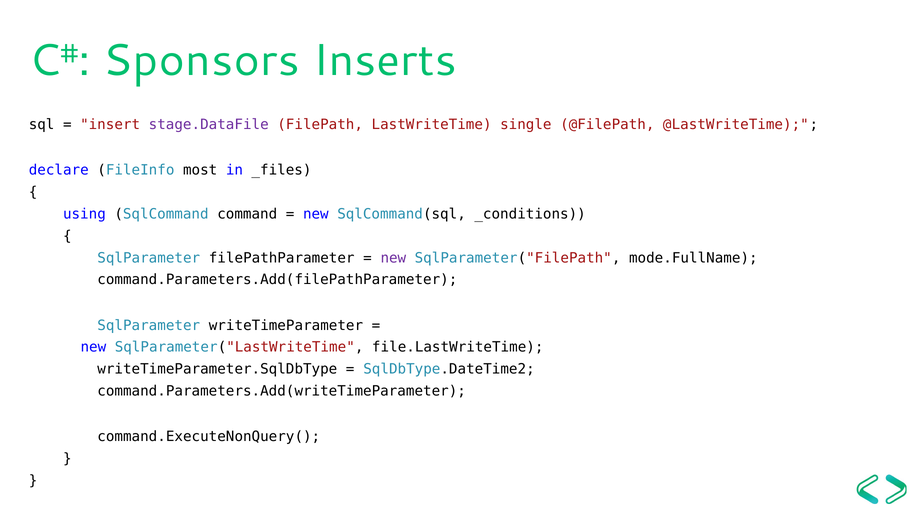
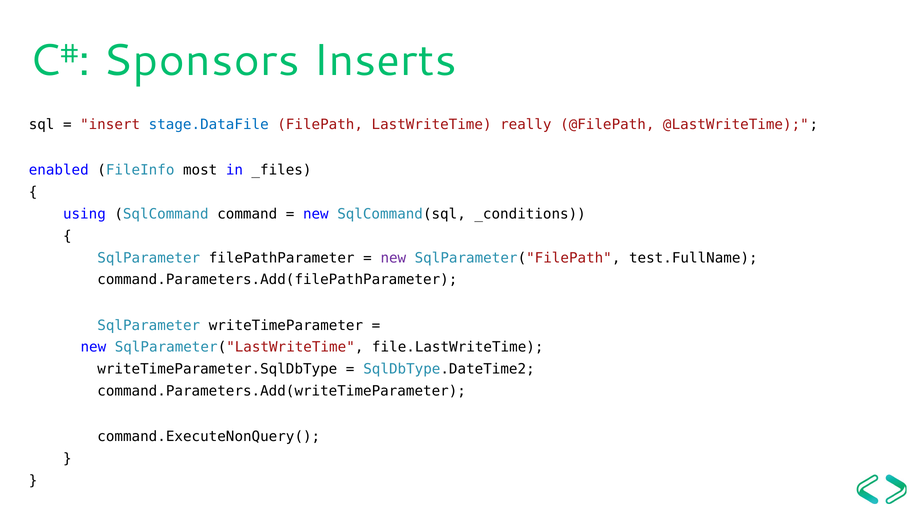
stage.DataFile colour: purple -> blue
single: single -> really
declare: declare -> enabled
mode.FullName: mode.FullName -> test.FullName
